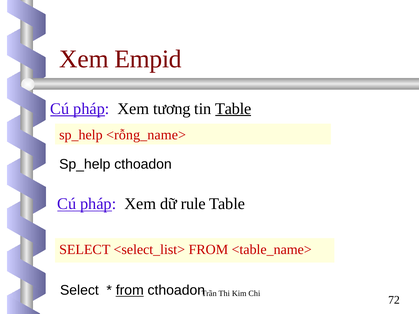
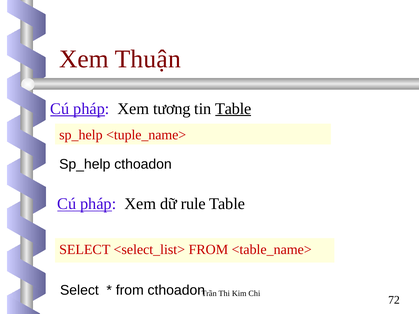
Empid: Empid -> Thuận
<rỗng_name>: <rỗng_name> -> <tuple_name>
from at (130, 291) underline: present -> none
